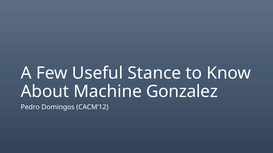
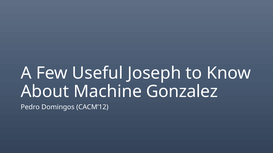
Stance: Stance -> Joseph
